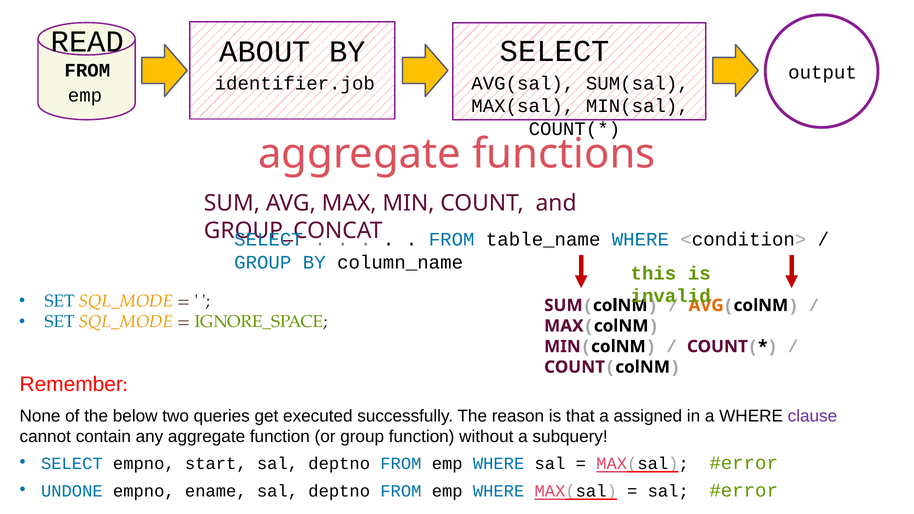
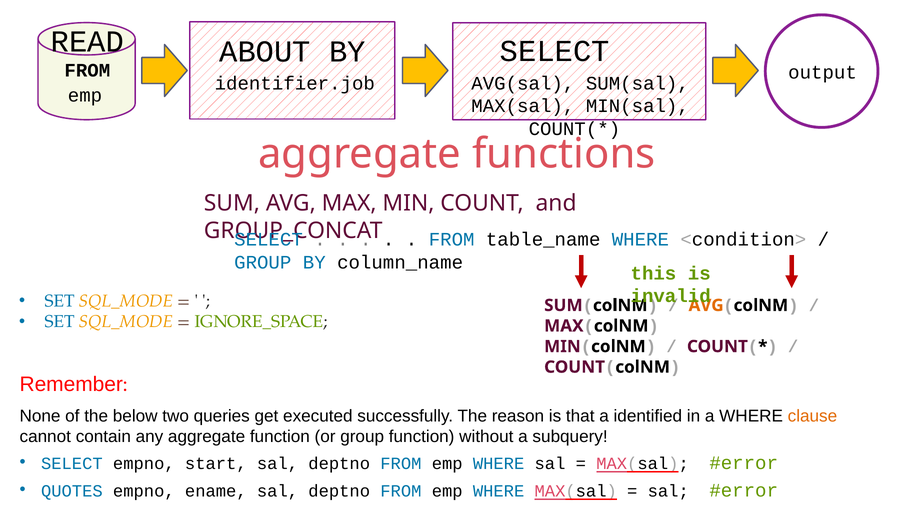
assigned: assigned -> identified
clause colour: purple -> orange
UNDONE: UNDONE -> QUOTES
